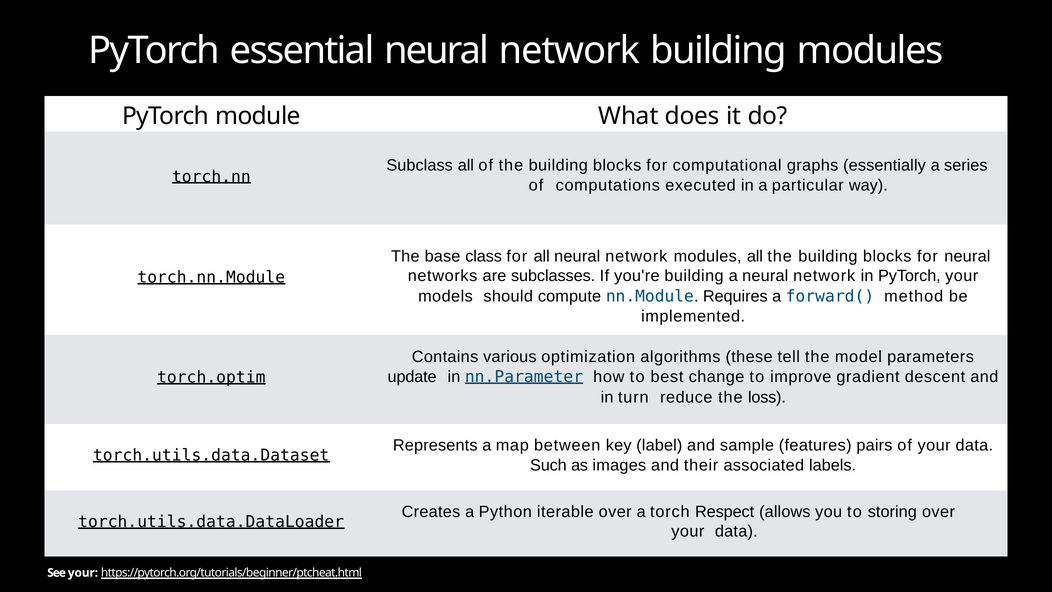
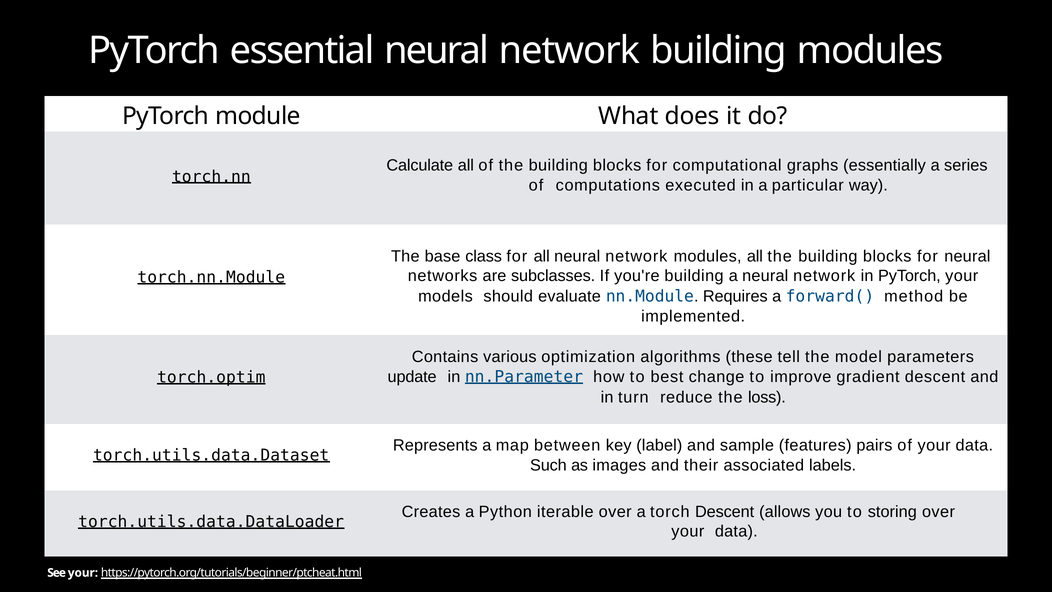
Subclass: Subclass -> Calculate
compute: compute -> evaluate
torch Respect: Respect -> Descent
